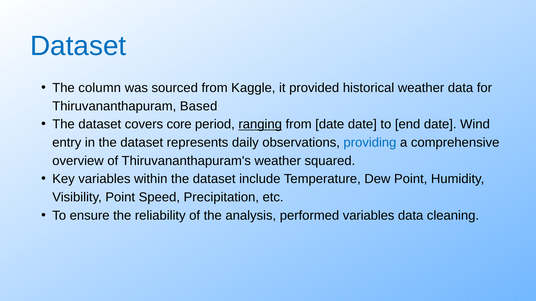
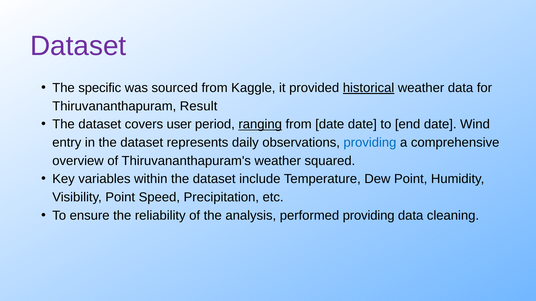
Dataset at (78, 46) colour: blue -> purple
column: column -> specific
historical underline: none -> present
Based: Based -> Result
core: core -> user
performed variables: variables -> providing
